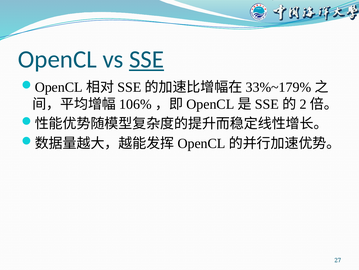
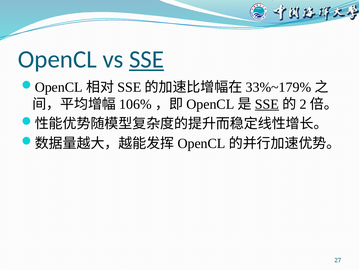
SSE at (267, 104) underline: none -> present
